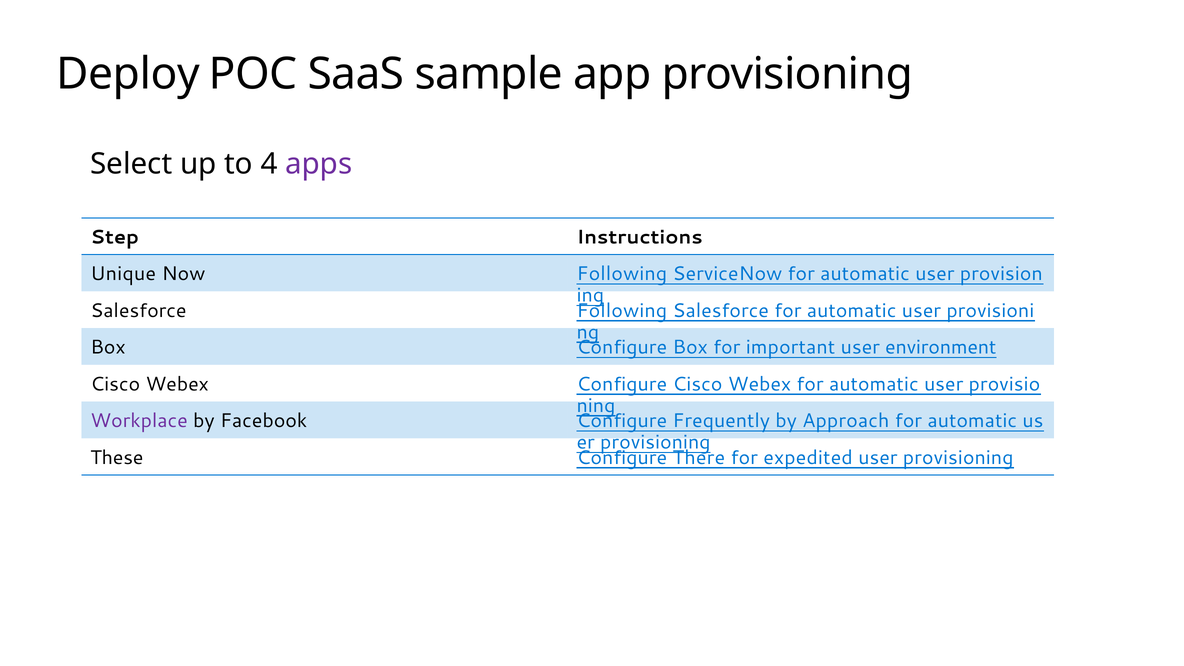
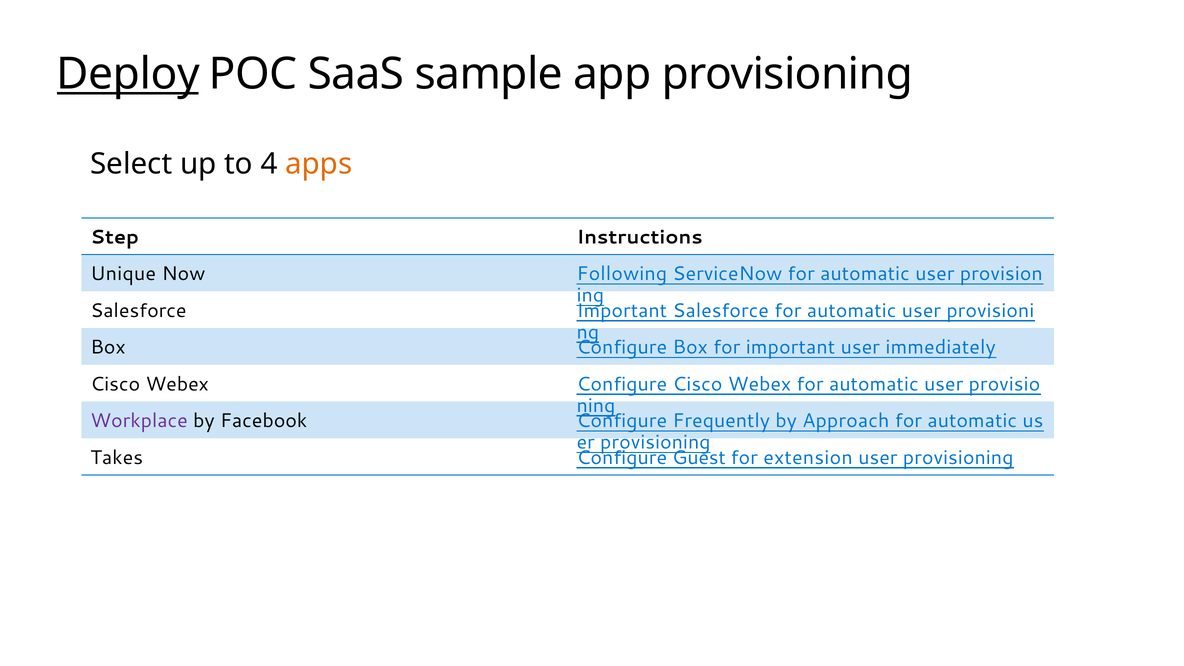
Deploy underline: none -> present
apps colour: purple -> orange
Salesforce Following: Following -> Important
environment: environment -> immediately
These: These -> Takes
There: There -> Guest
expedited: expedited -> extension
